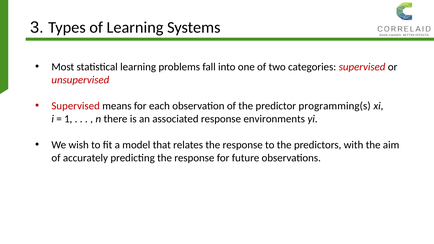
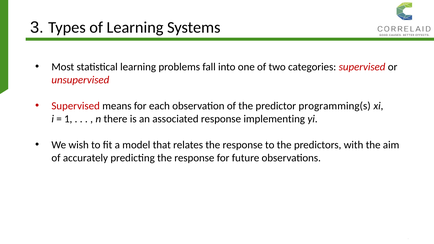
environments: environments -> implementing
